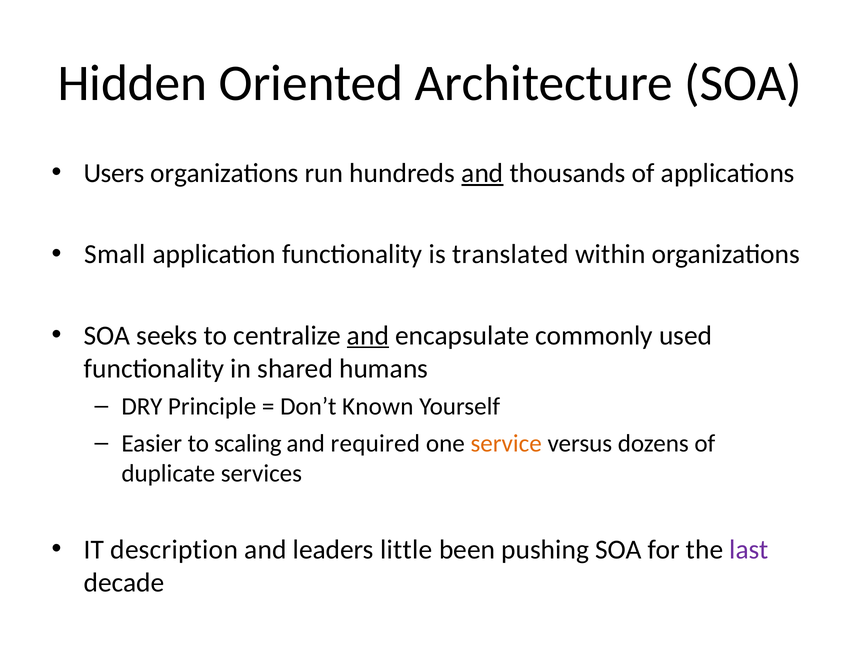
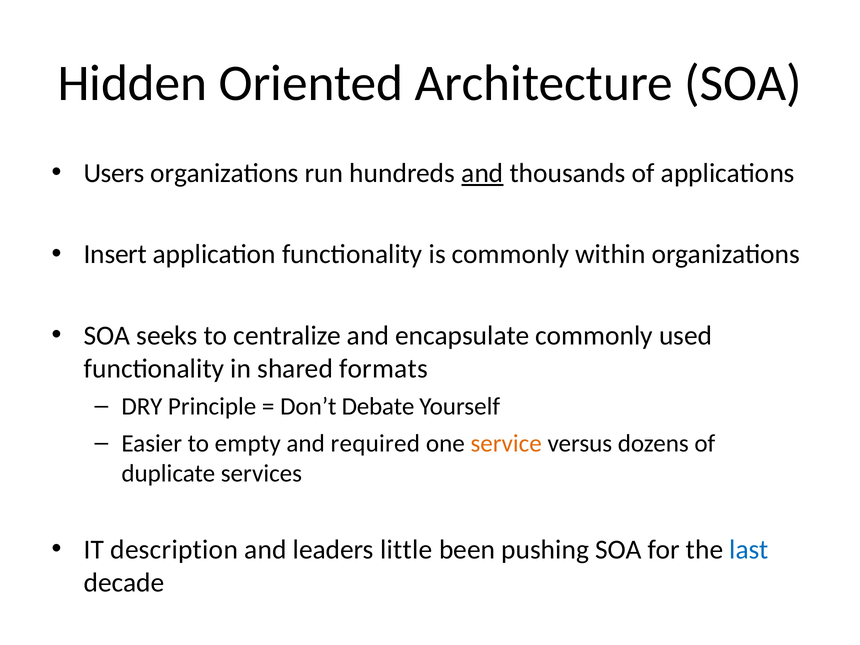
Small: Small -> Insert
is translated: translated -> commonly
and at (368, 336) underline: present -> none
humans: humans -> formats
Known: Known -> Debate
scaling: scaling -> empty
last colour: purple -> blue
